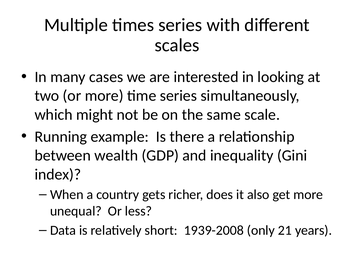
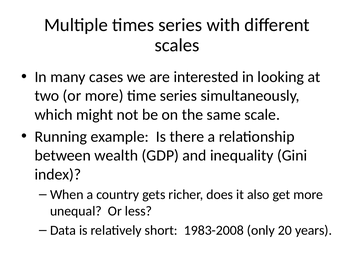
1939-2008: 1939-2008 -> 1983-2008
21: 21 -> 20
